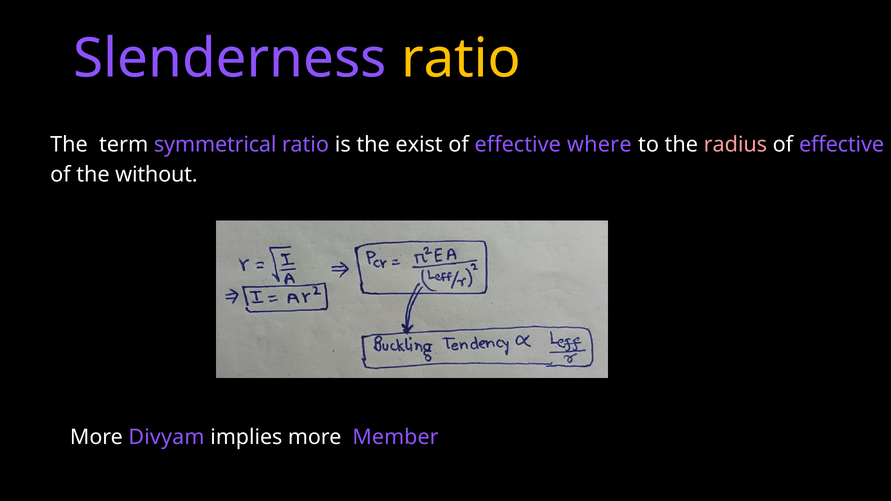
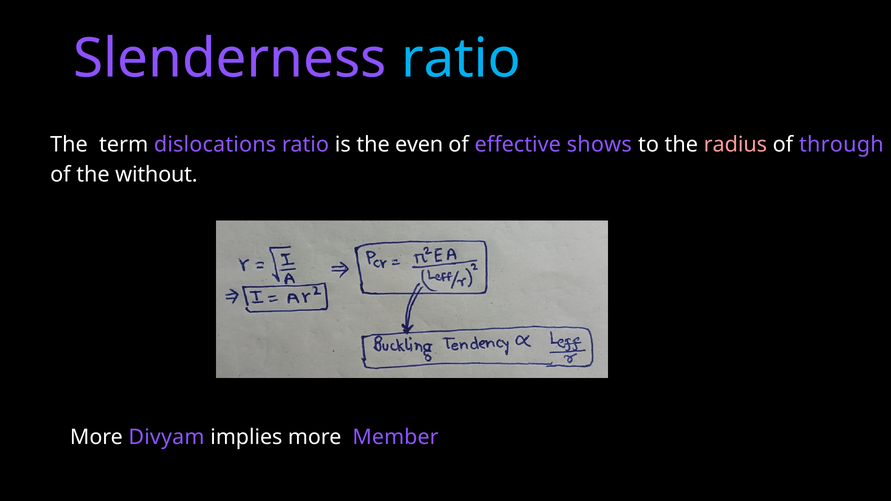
ratio at (461, 59) colour: yellow -> light blue
symmetrical: symmetrical -> dislocations
exist: exist -> even
where: where -> shows
effective at (842, 144): effective -> through
